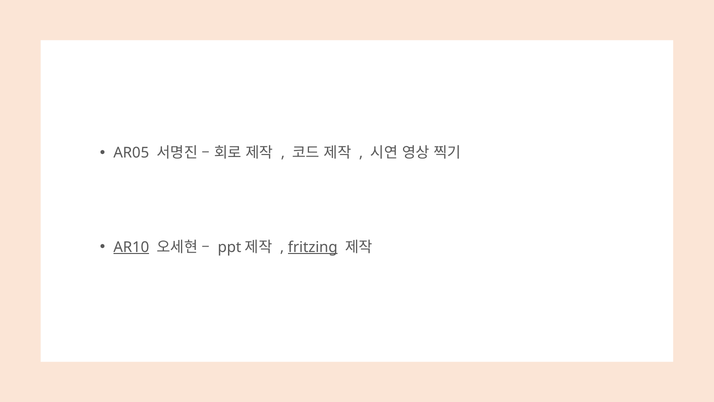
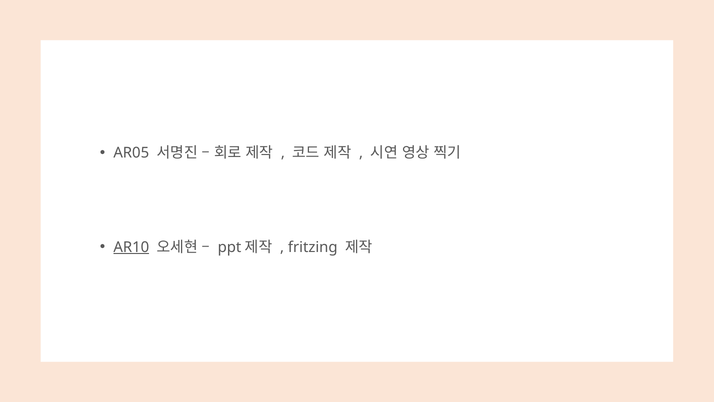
fritzing underline: present -> none
